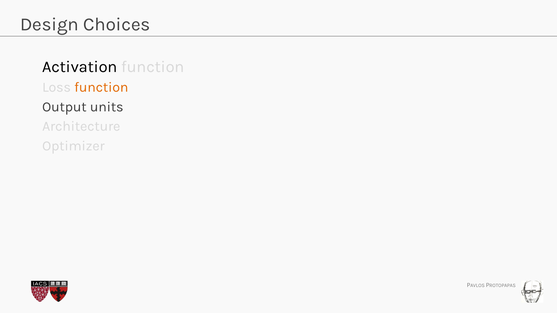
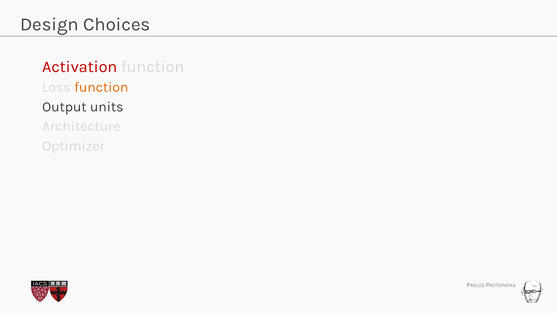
Activation colour: black -> red
